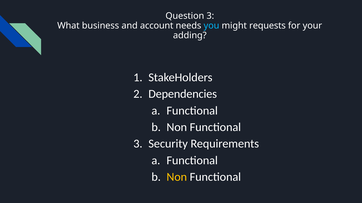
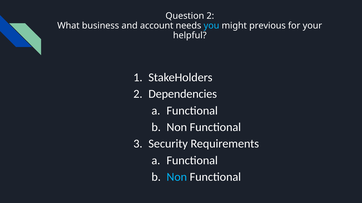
Question 3: 3 -> 2
requests: requests -> previous
adding: adding -> helpful
Non at (177, 178) colour: yellow -> light blue
